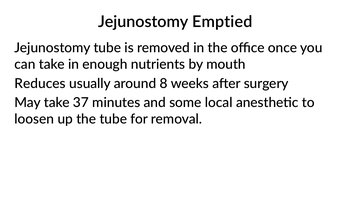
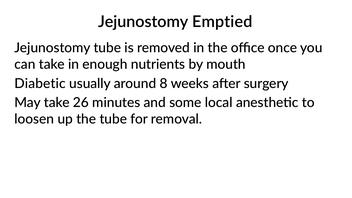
Reduces: Reduces -> Diabetic
37: 37 -> 26
